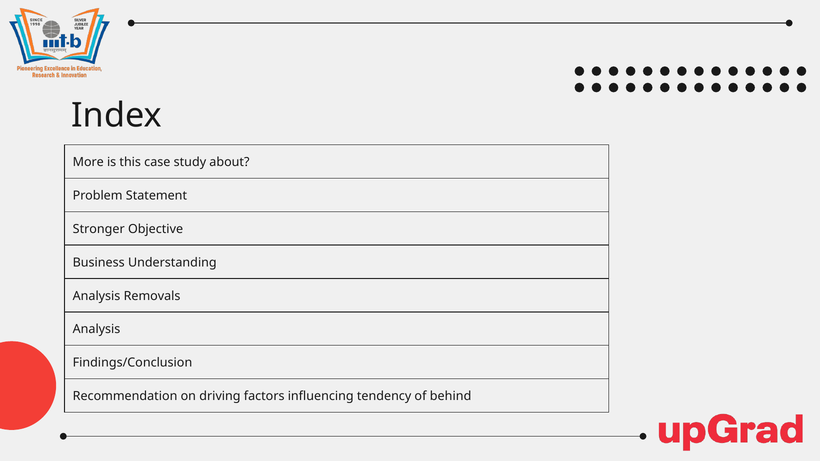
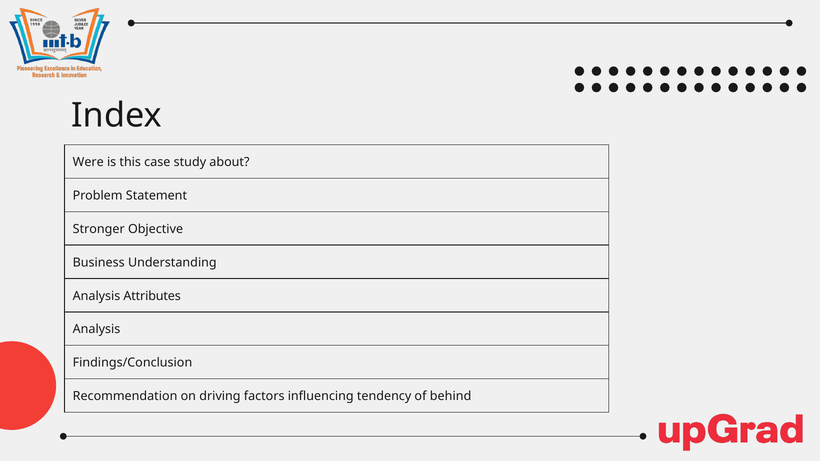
More: More -> Were
Removals: Removals -> Attributes
